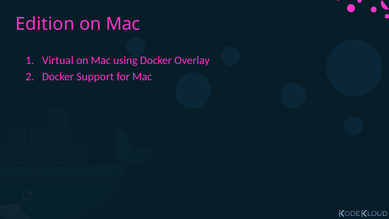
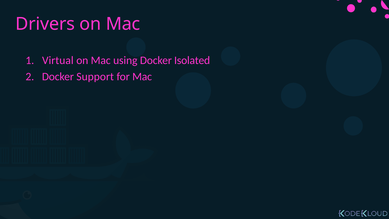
Edition: Edition -> Drivers
Overlay: Overlay -> Isolated
